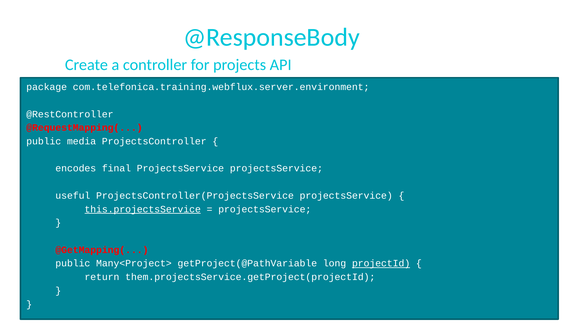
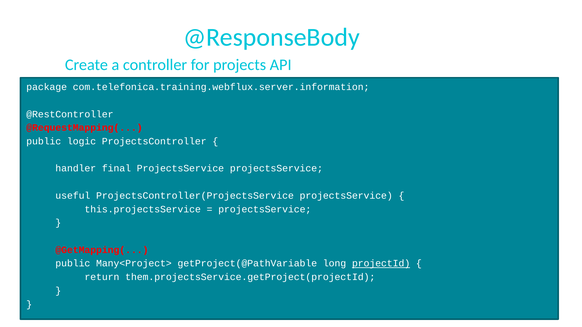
com.telefonica.training.webflux.server.environment: com.telefonica.training.webflux.server.environment -> com.telefonica.training.webflux.server.information
media: media -> logic
encodes: encodes -> handler
this.projectsService underline: present -> none
